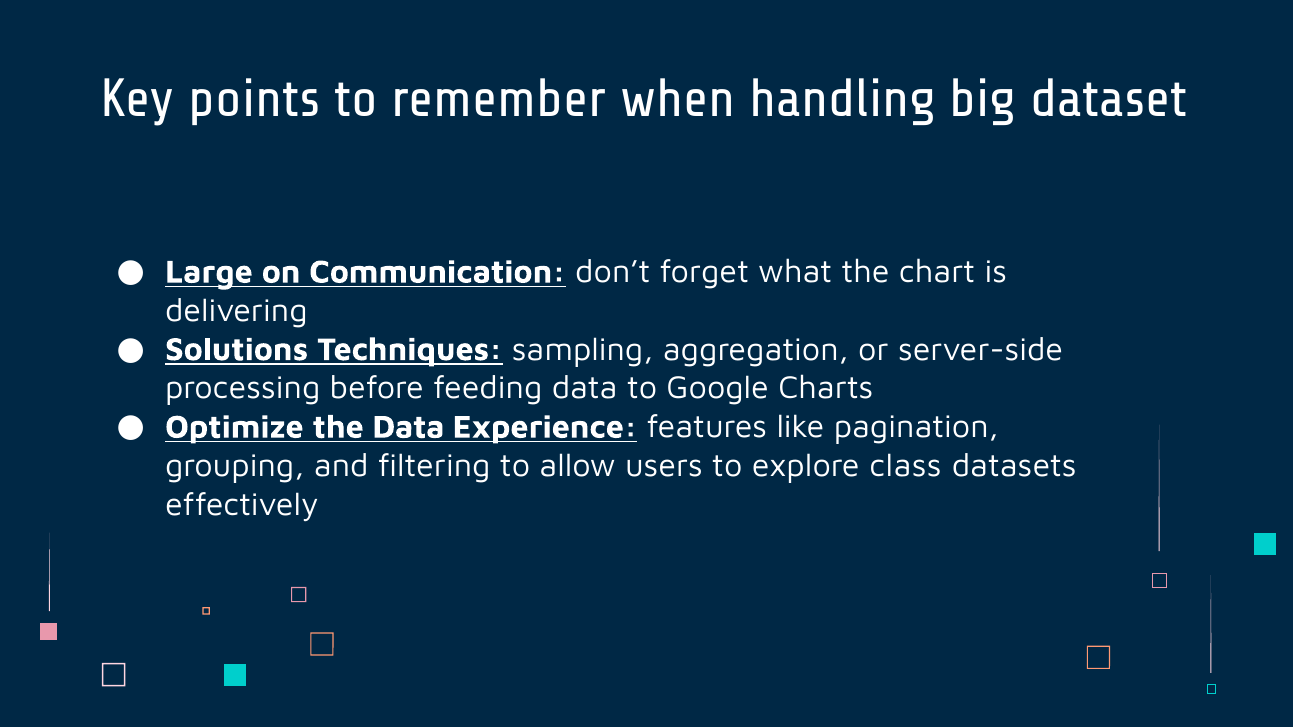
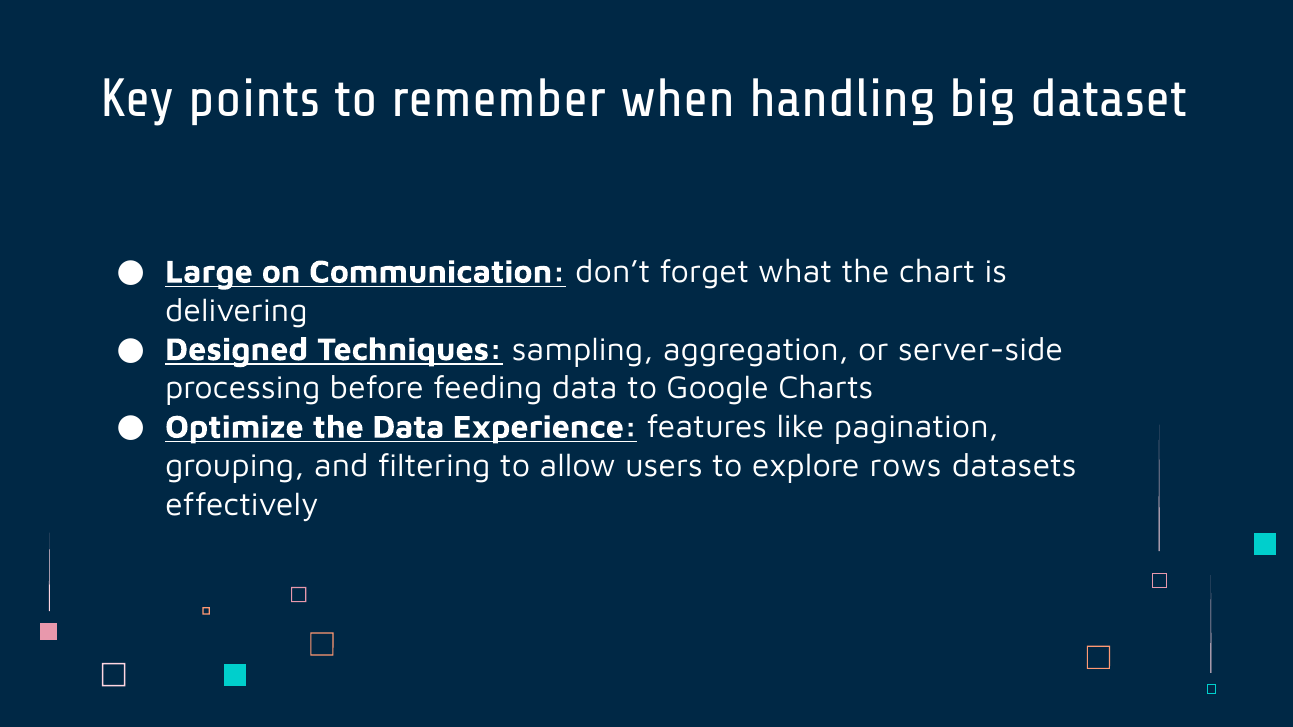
Solutions: Solutions -> Designed
class: class -> rows
